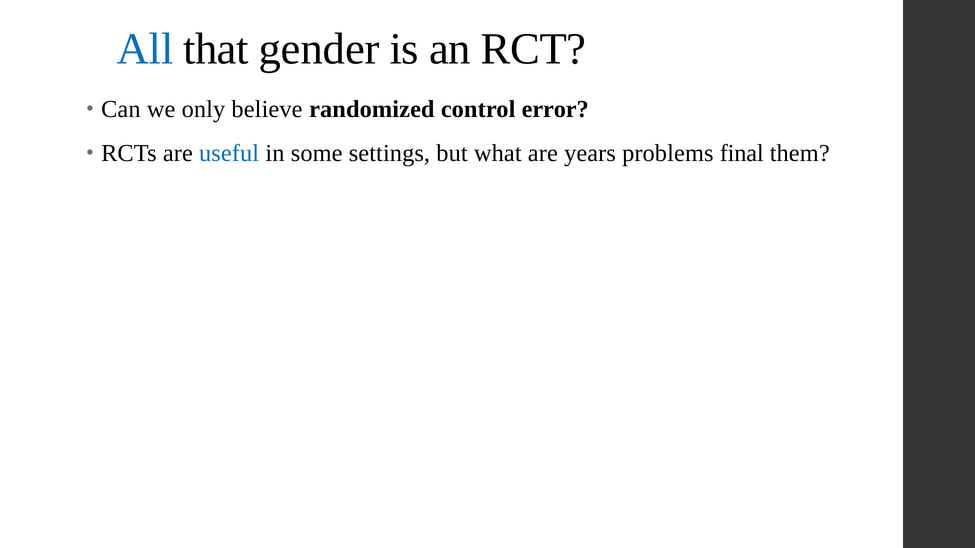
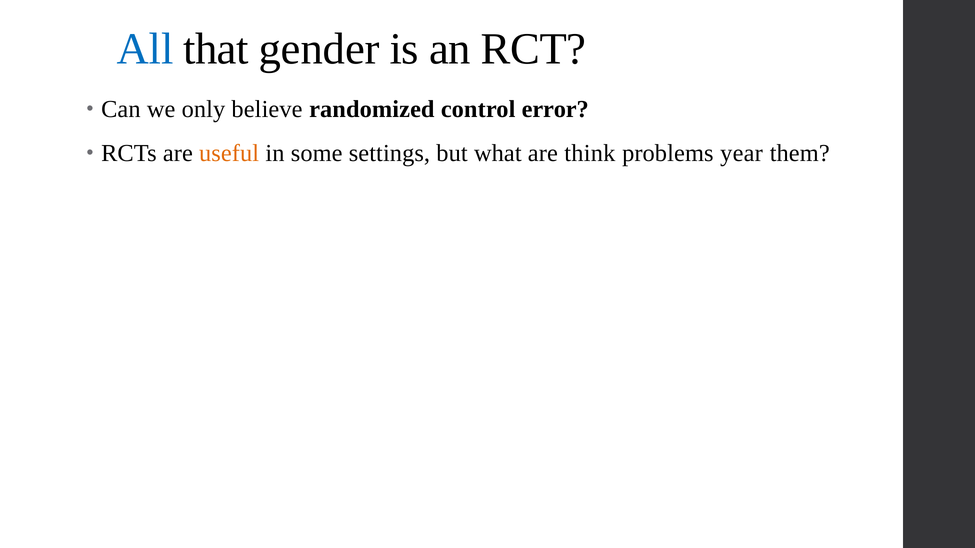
useful colour: blue -> orange
years: years -> think
final: final -> year
